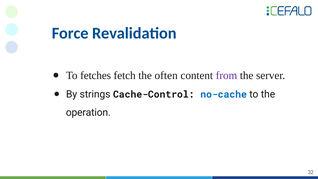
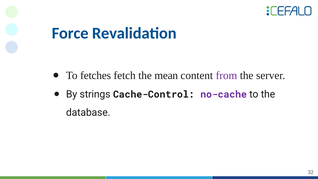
often: often -> mean
no-cache colour: blue -> purple
operation: operation -> database
